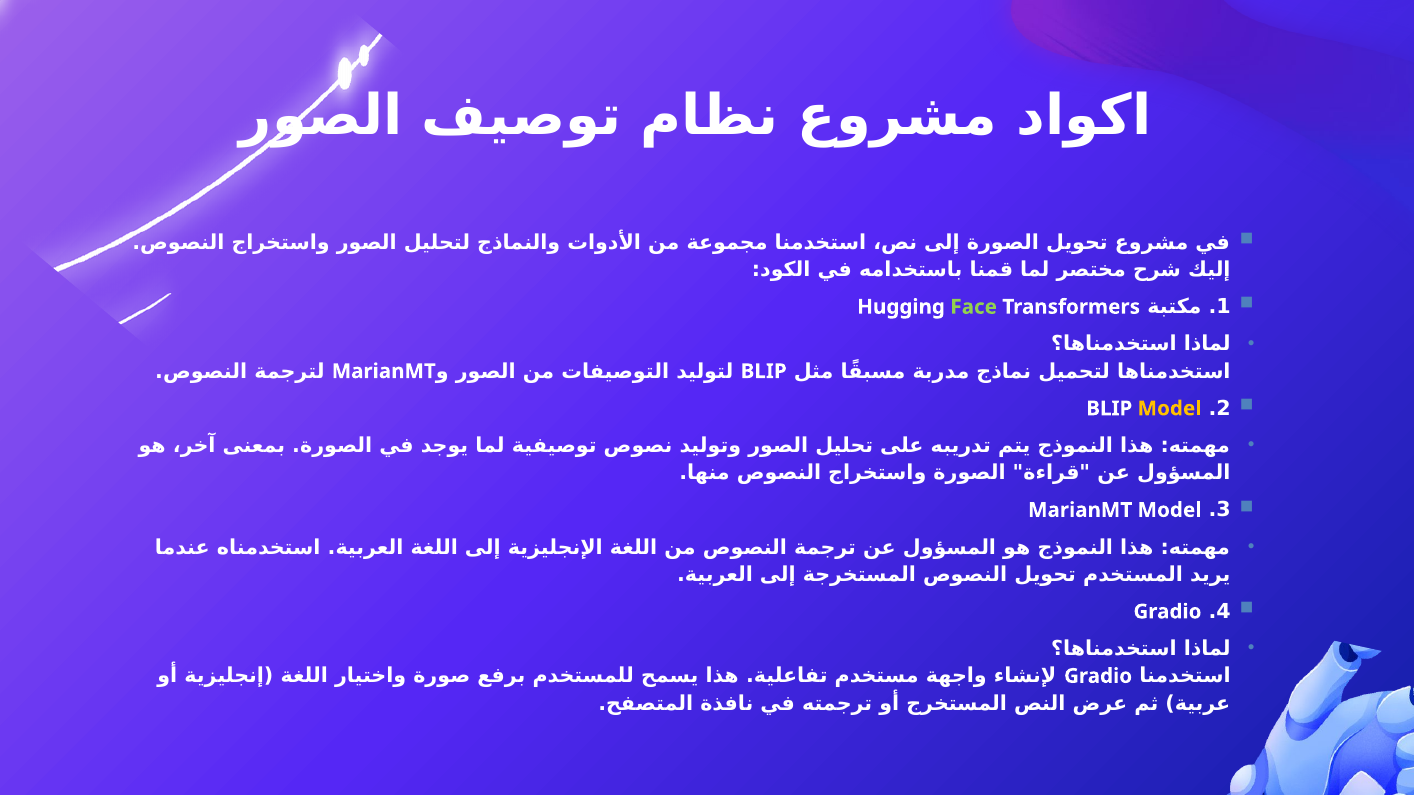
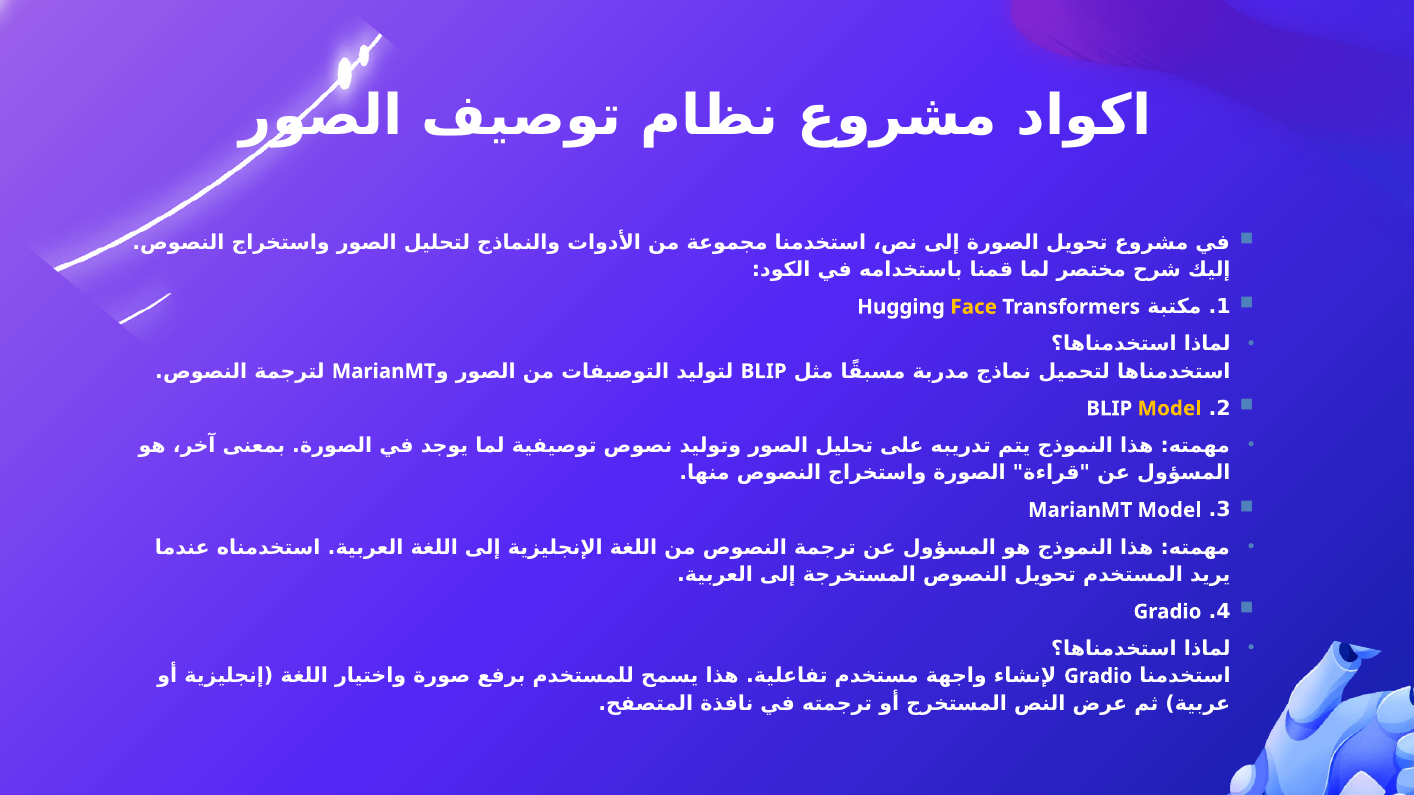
Face colour: light green -> yellow
